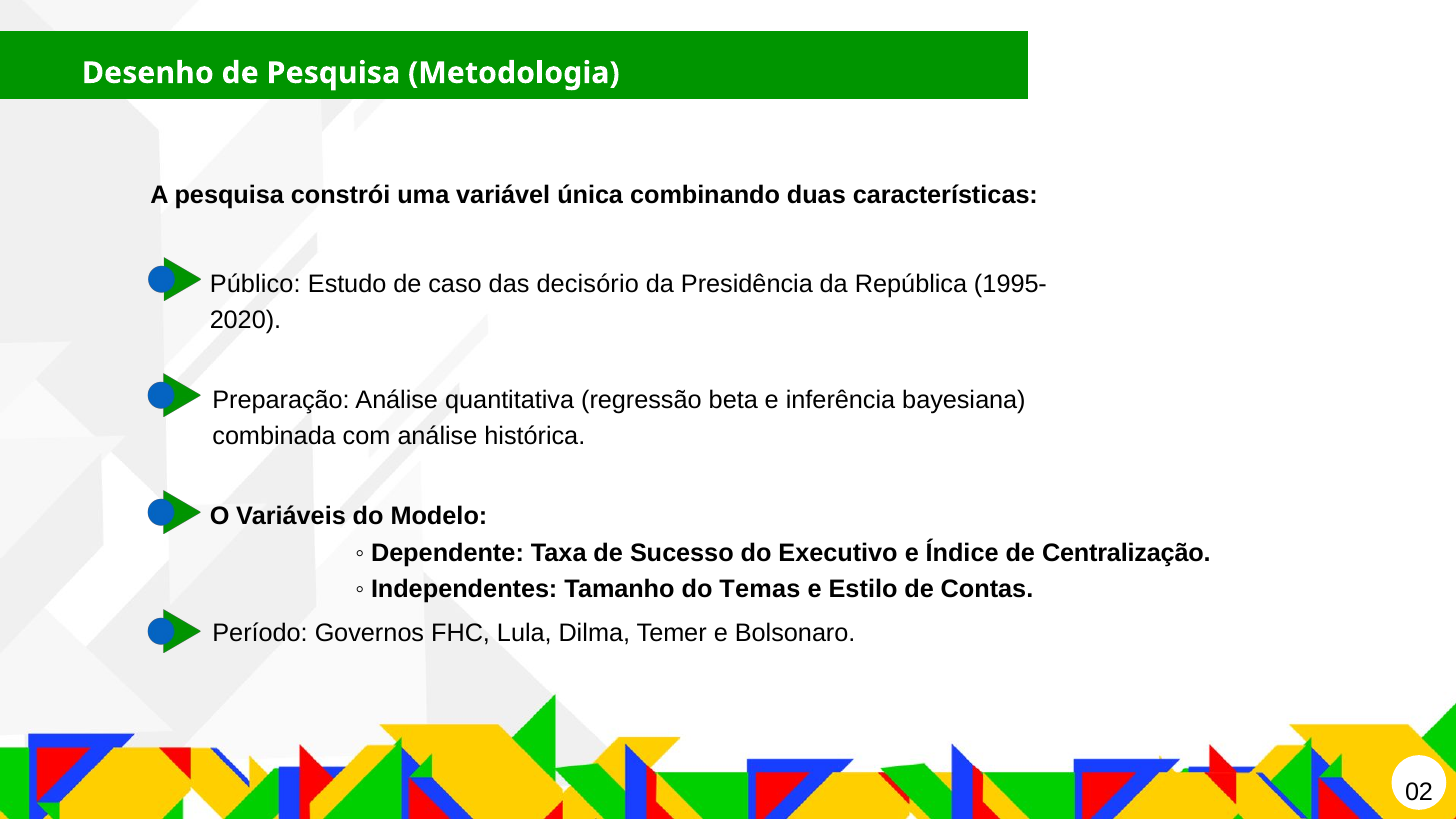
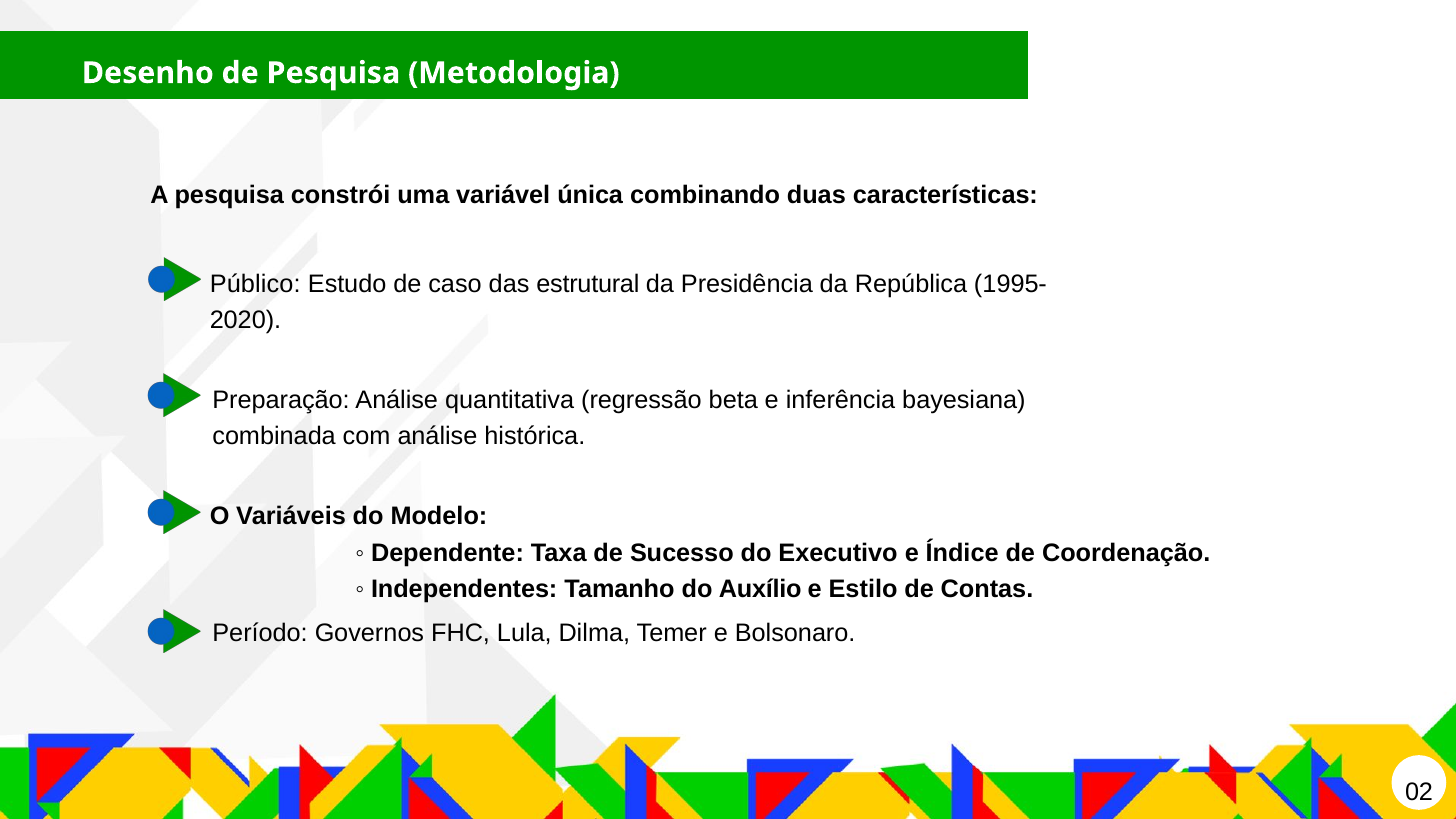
decisório: decisório -> estrutural
Centralização: Centralização -> Coordenação
Temas: Temas -> Auxílio
